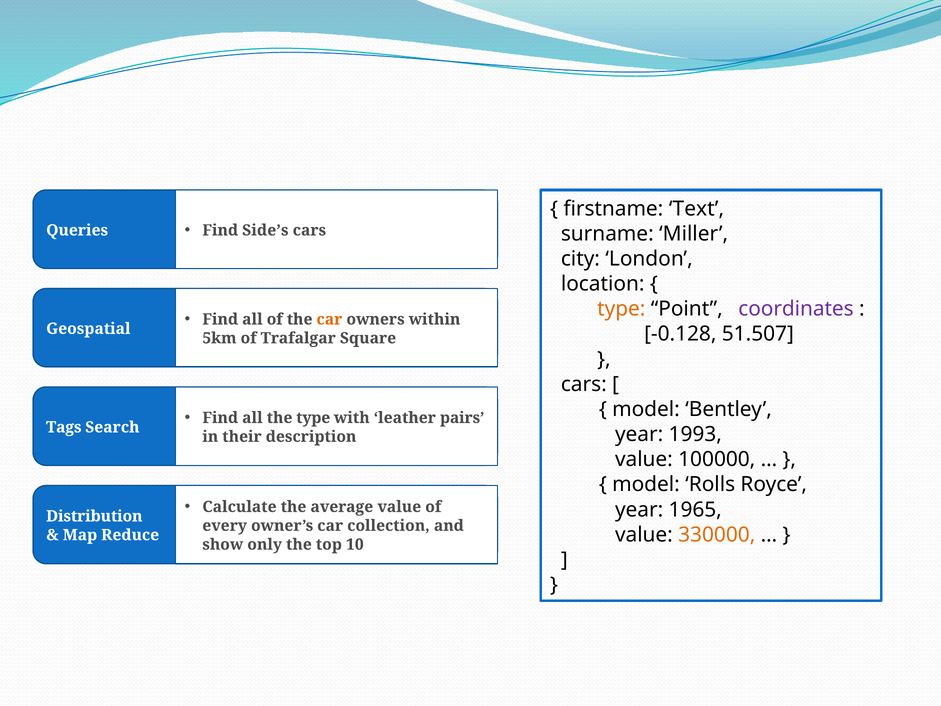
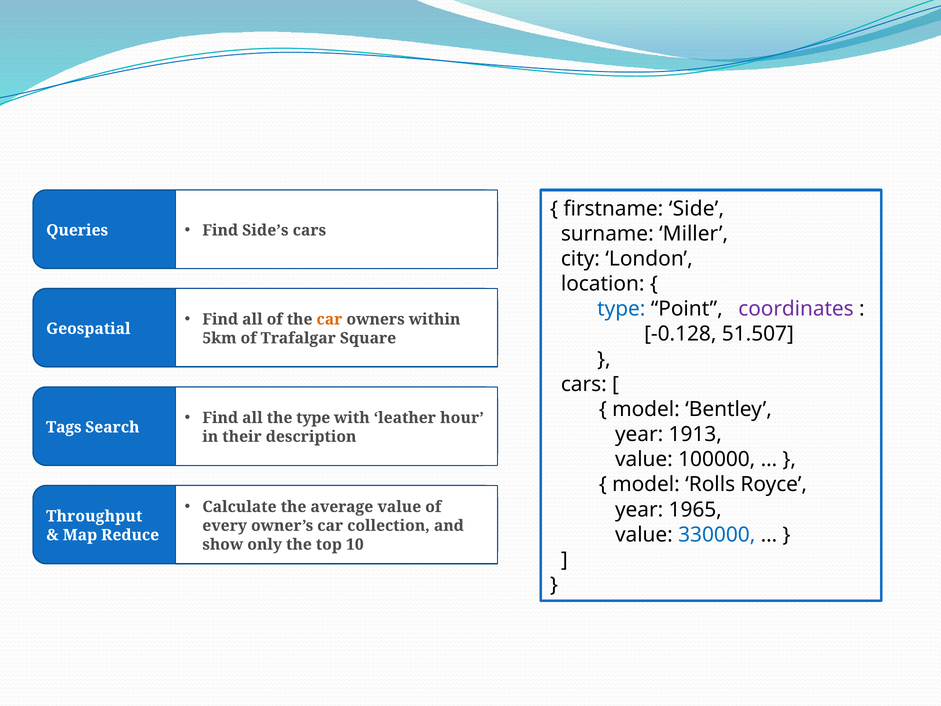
Text: Text -> Side
type at (621, 309) colour: orange -> blue
pairs: pairs -> hour
1993: 1993 -> 1913
Distribution: Distribution -> Throughput
330000 colour: orange -> blue
